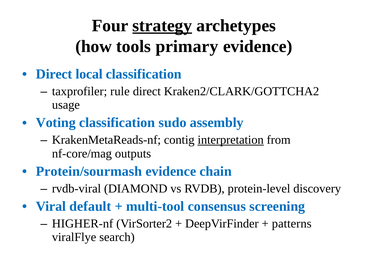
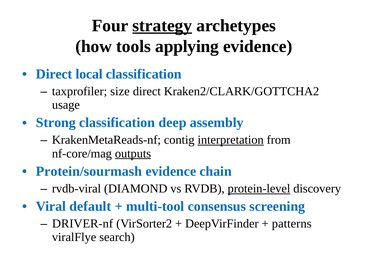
primary: primary -> applying
rule: rule -> size
Voting: Voting -> Strong
sudo: sudo -> deep
outputs underline: none -> present
protein-level underline: none -> present
HIGHER-nf: HIGHER-nf -> DRIVER-nf
